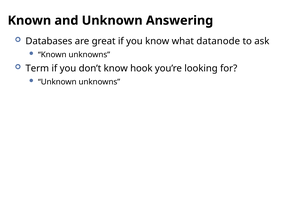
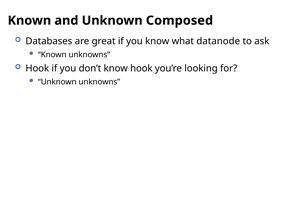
Answering: Answering -> Composed
Term at (37, 69): Term -> Hook
